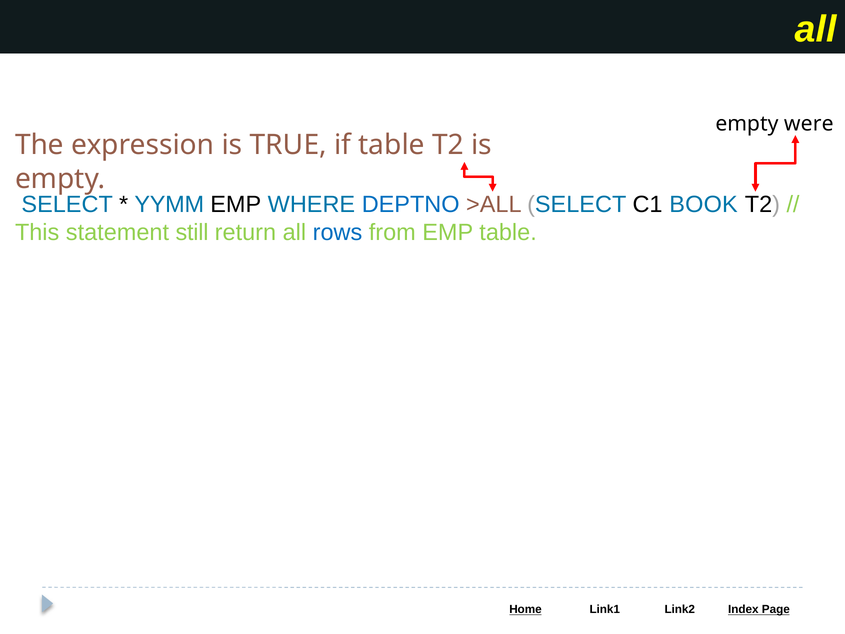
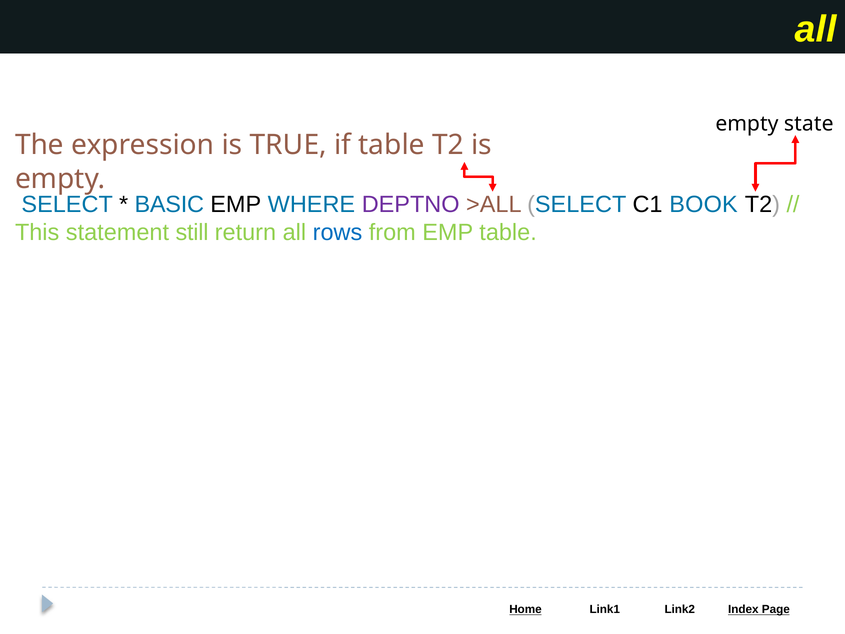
were: were -> state
YYMM: YYMM -> BASIC
DEPTNO colour: blue -> purple
